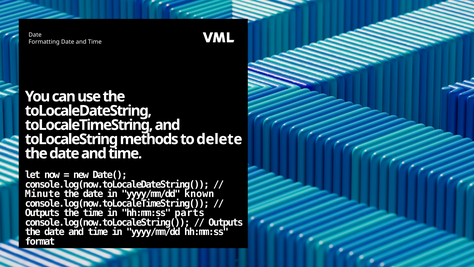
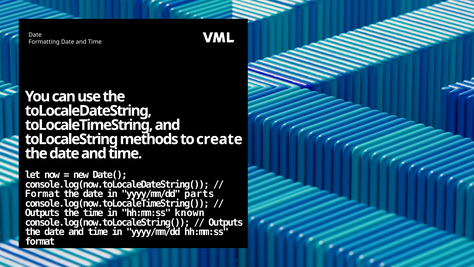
delete: delete -> create
Minute at (42, 194): Minute -> Format
known: known -> parts
parts: parts -> known
